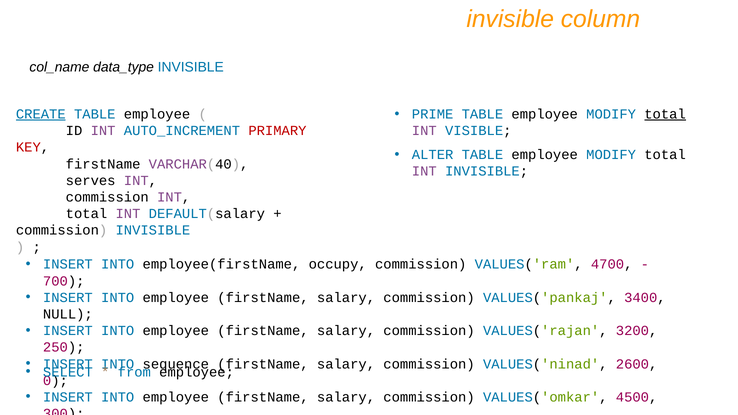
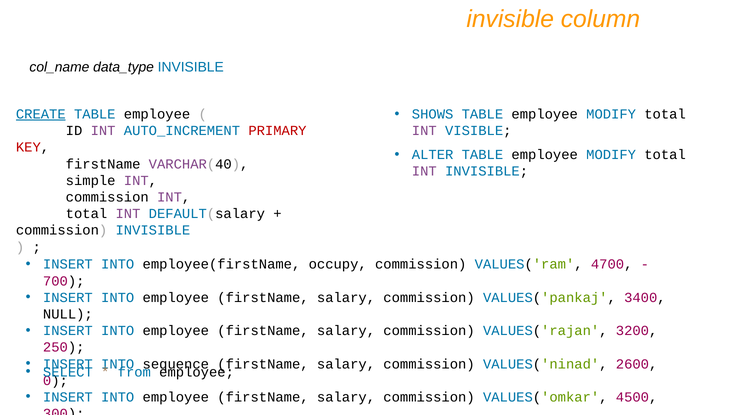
PRIME: PRIME -> SHOWS
total at (665, 114) underline: present -> none
serves: serves -> simple
